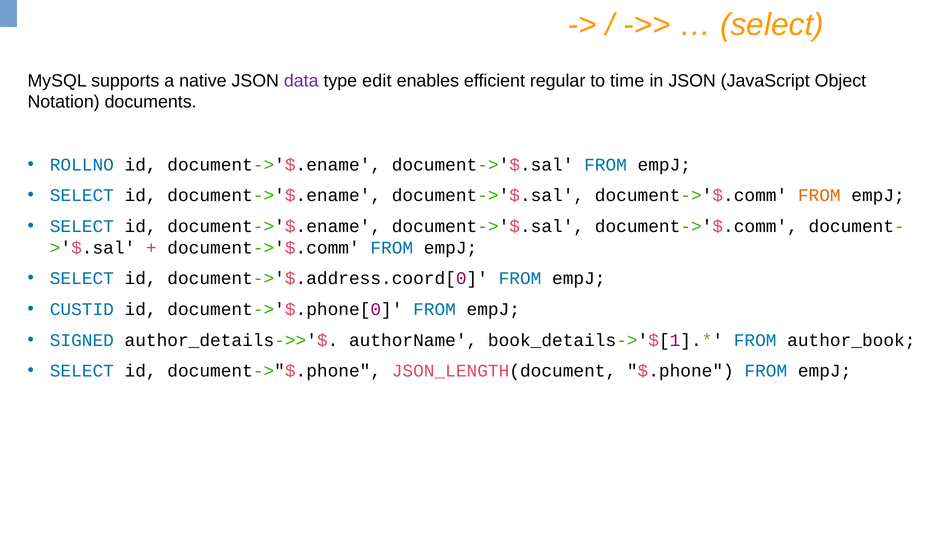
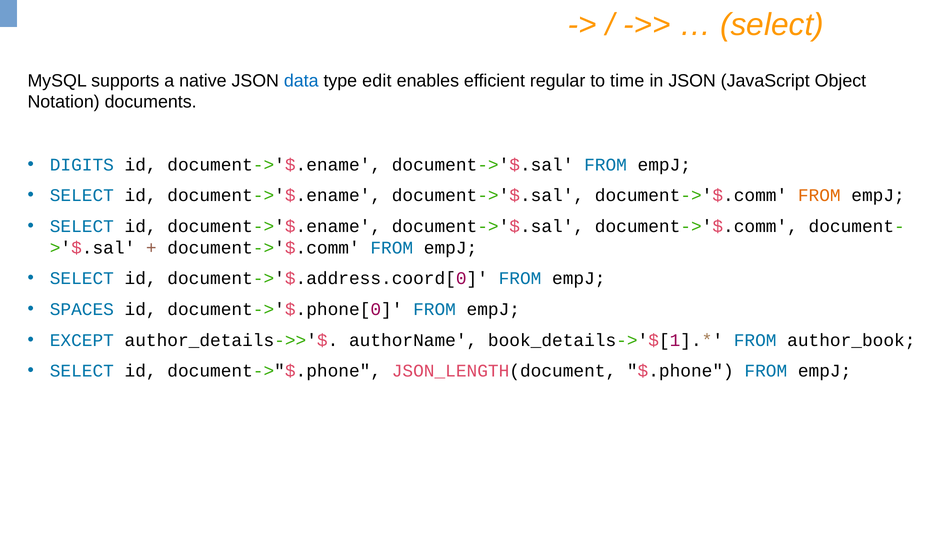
data colour: purple -> blue
ROLLNO: ROLLNO -> DIGITS
CUSTID: CUSTID -> SPACES
SIGNED: SIGNED -> EXCEPT
